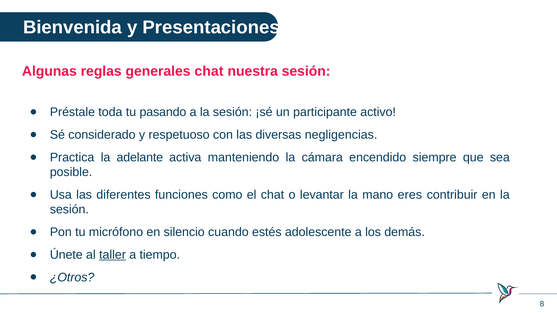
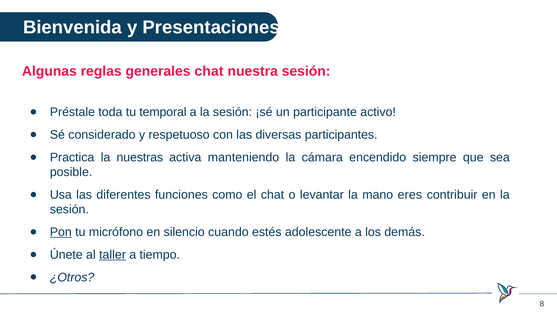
pasando: pasando -> temporal
negligencias: negligencias -> participantes
adelante: adelante -> nuestras
Pon underline: none -> present
